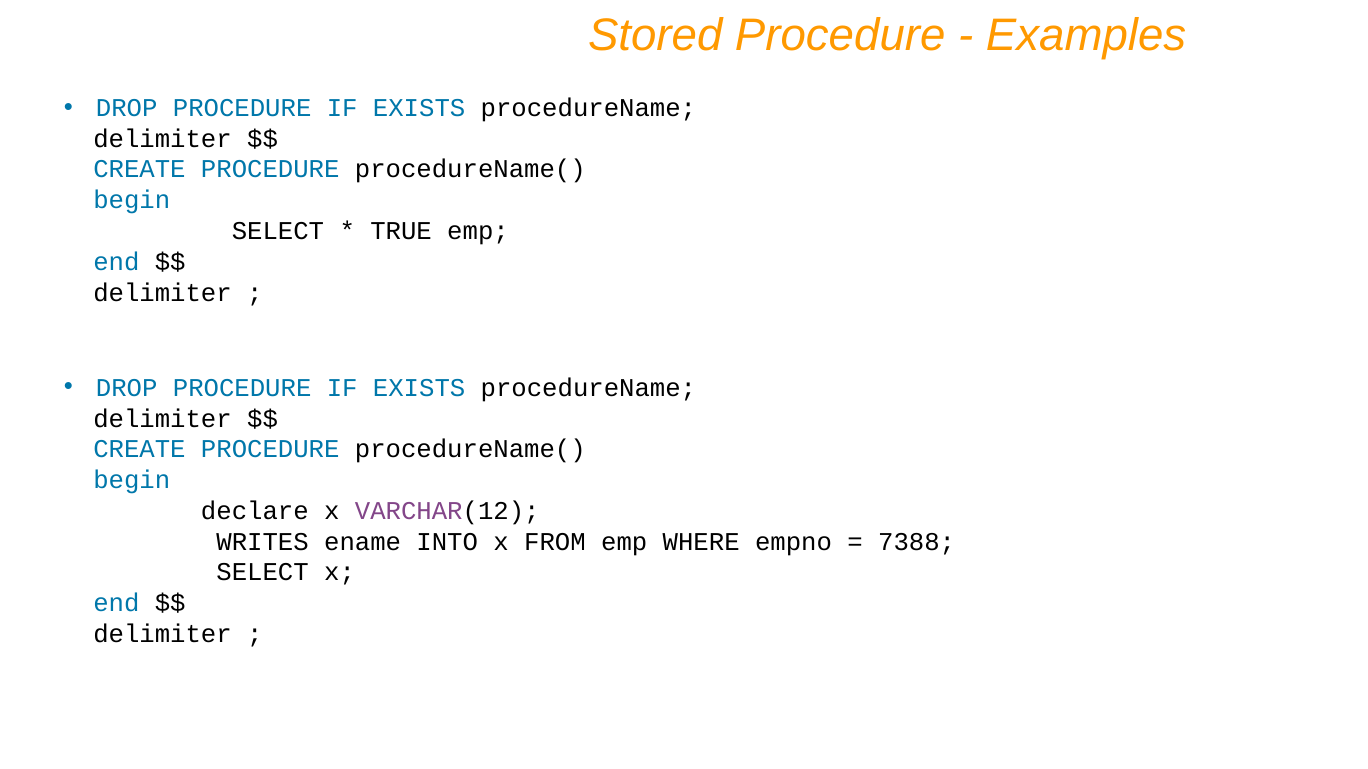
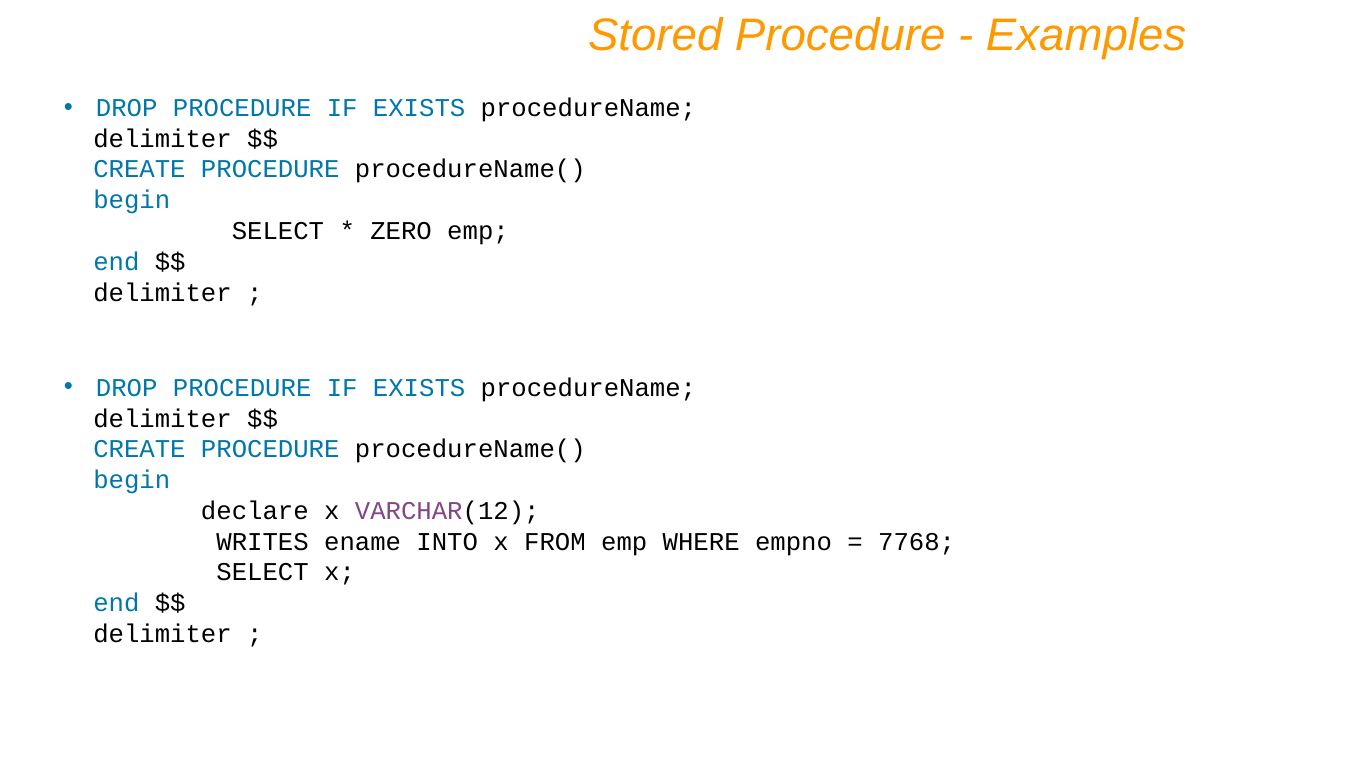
TRUE: TRUE -> ZERO
7388: 7388 -> 7768
